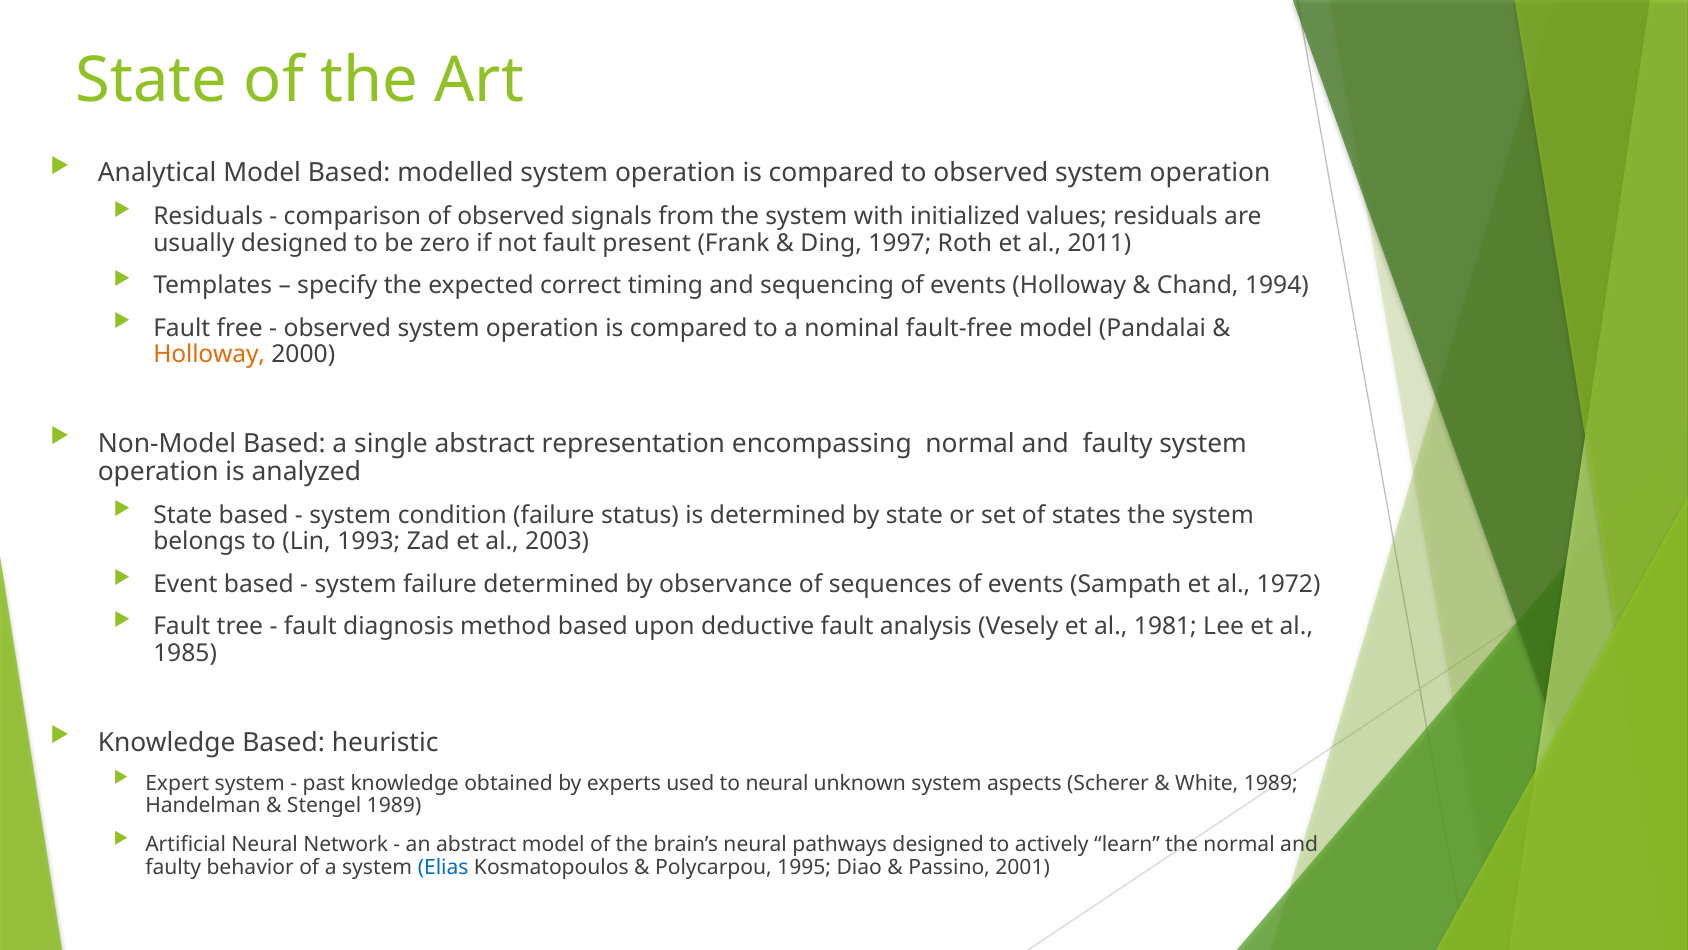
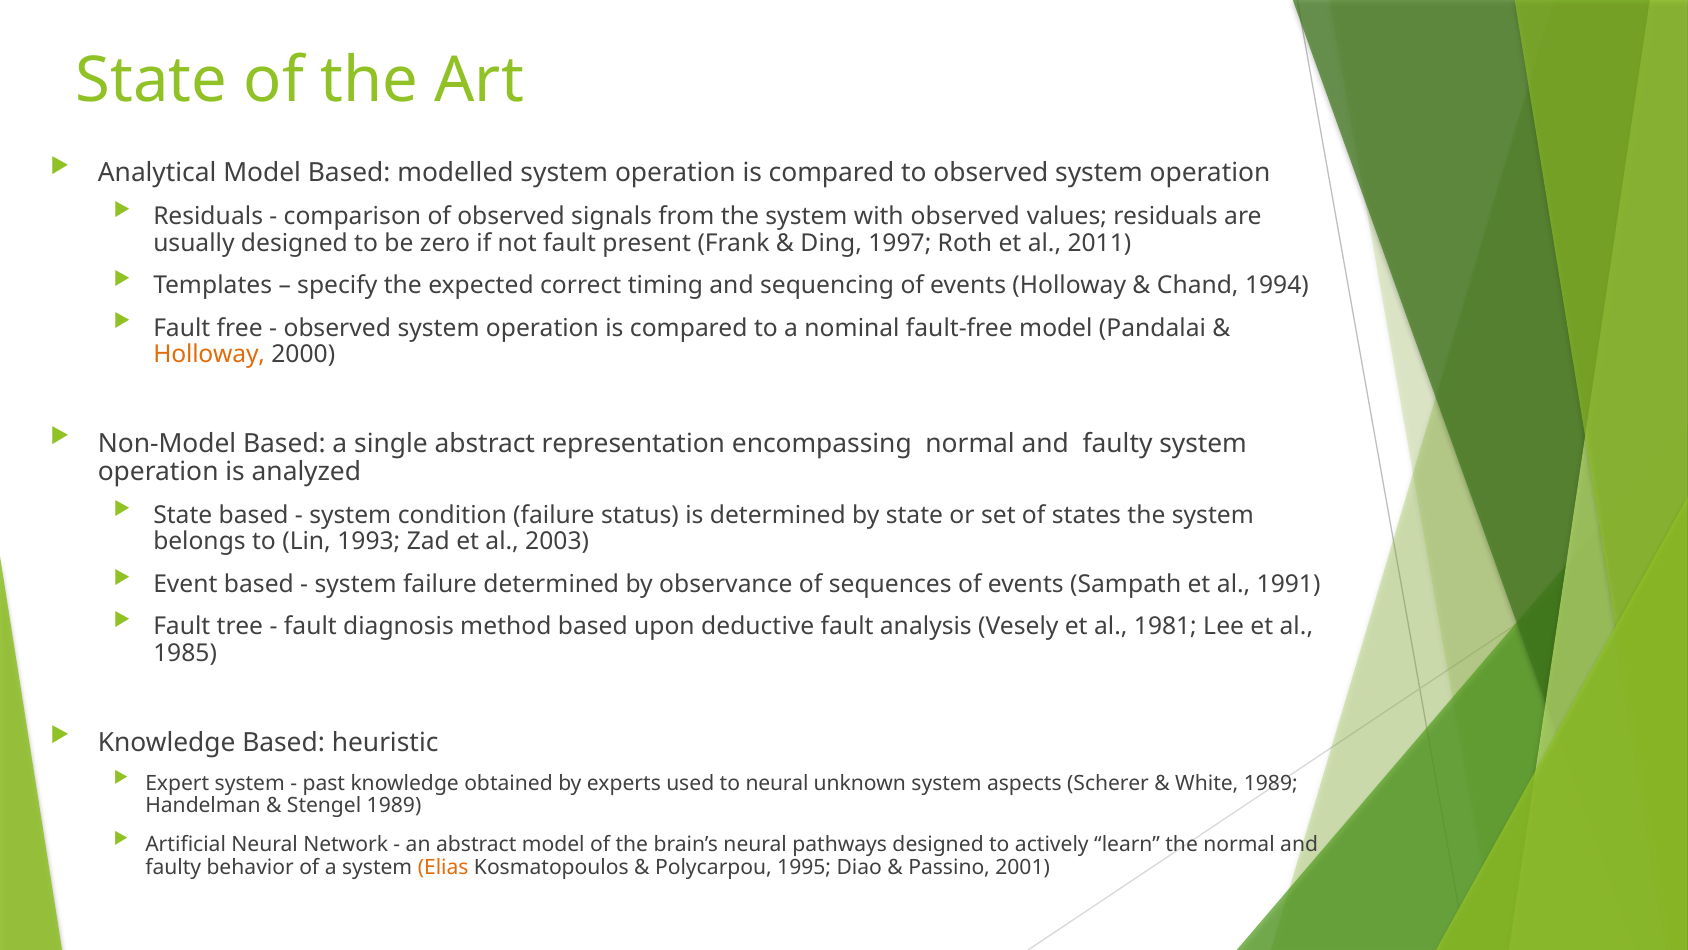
with initialized: initialized -> observed
1972: 1972 -> 1991
Elias colour: blue -> orange
